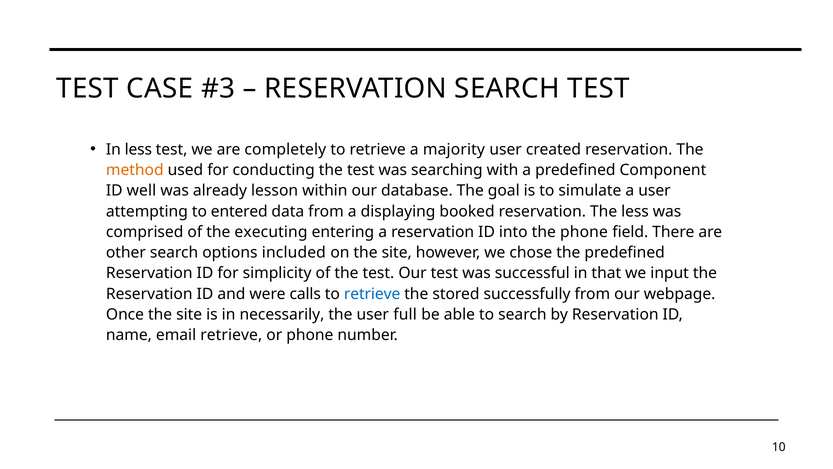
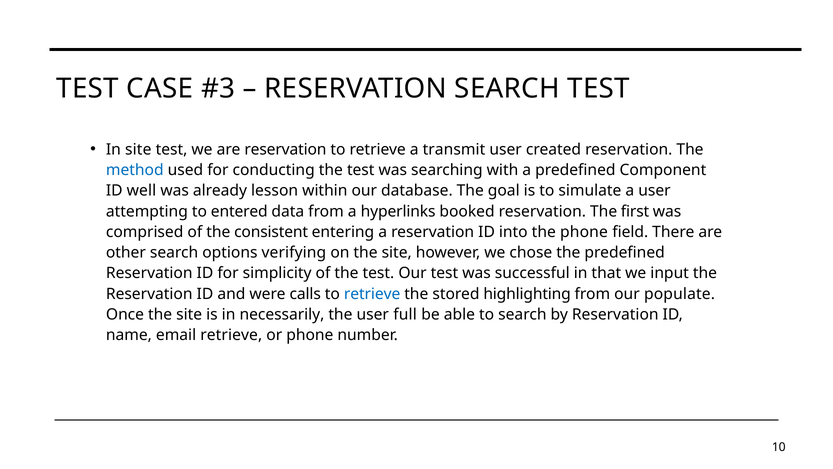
In less: less -> site
are completely: completely -> reservation
majority: majority -> transmit
method colour: orange -> blue
displaying: displaying -> hyperlinks
The less: less -> first
executing: executing -> consistent
included: included -> verifying
successfully: successfully -> highlighting
webpage: webpage -> populate
